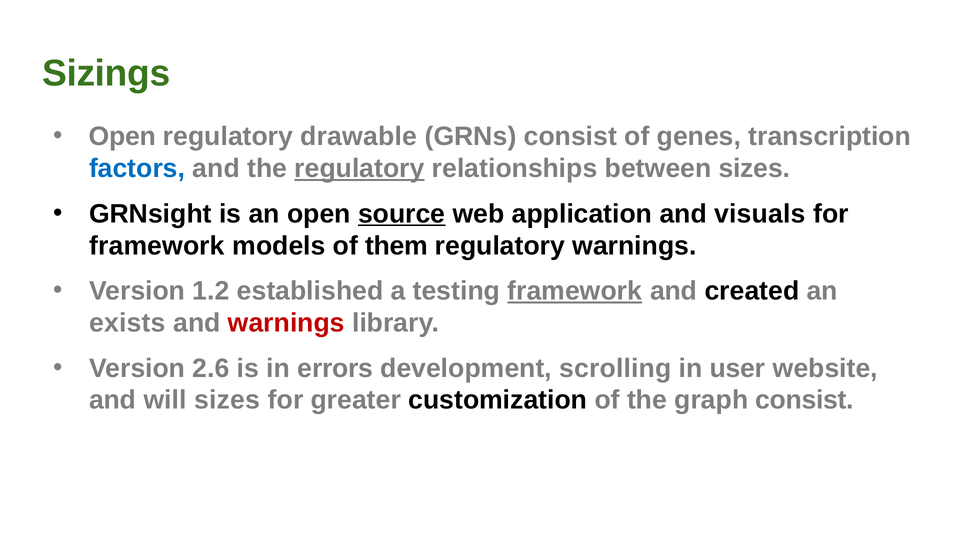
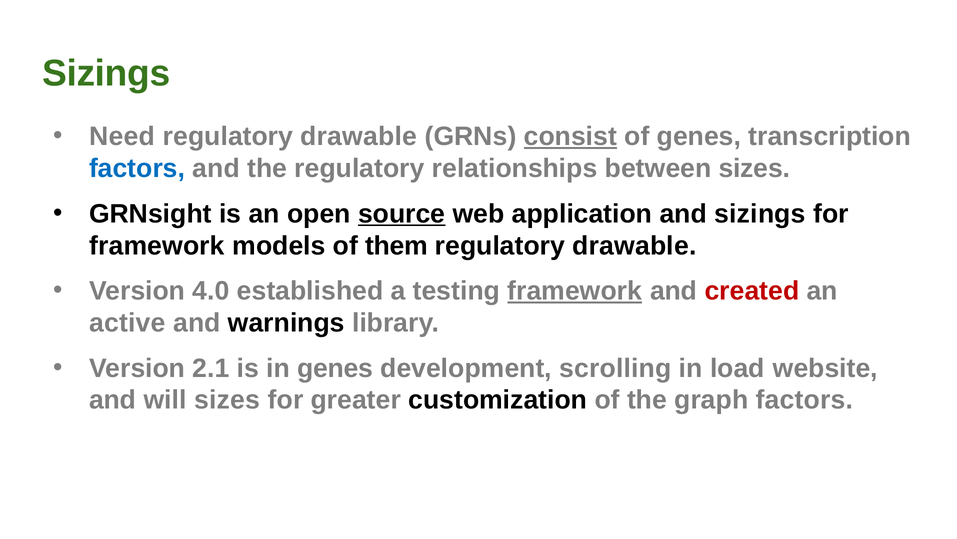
Open at (122, 136): Open -> Need
consist at (570, 136) underline: none -> present
regulatory at (359, 168) underline: present -> none
and visuals: visuals -> sizings
warnings at (634, 245): warnings -> drawable
1.2: 1.2 -> 4.0
created colour: black -> red
exists: exists -> active
warnings at (286, 323) colour: red -> black
2.6: 2.6 -> 2.1
in errors: errors -> genes
user: user -> load
graph consist: consist -> factors
